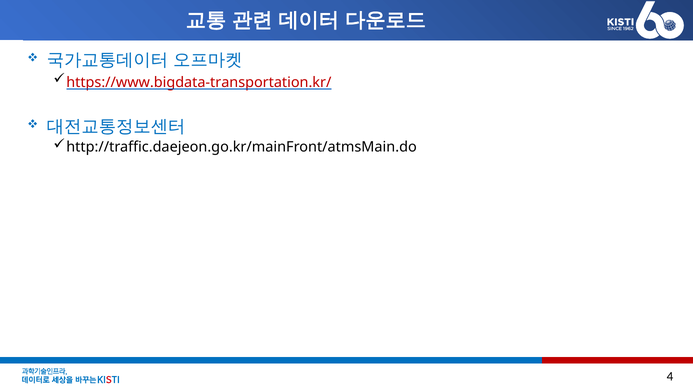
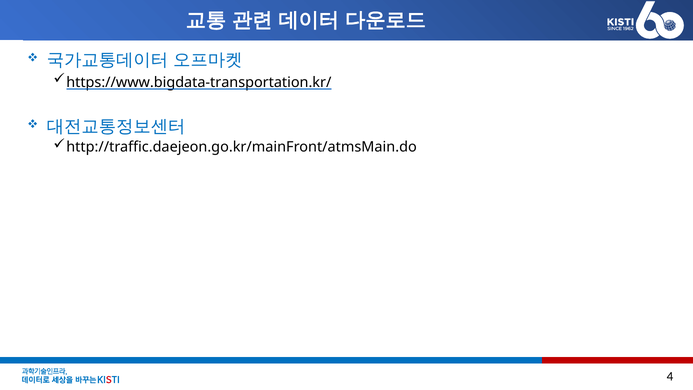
https://www.bigdata-transportation.kr/ colour: red -> black
